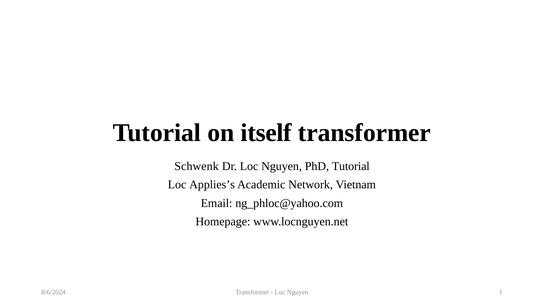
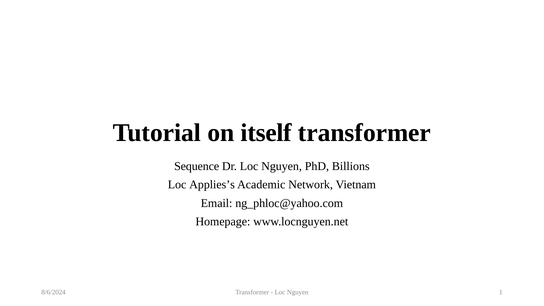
Schwenk: Schwenk -> Sequence
PhD Tutorial: Tutorial -> Billions
